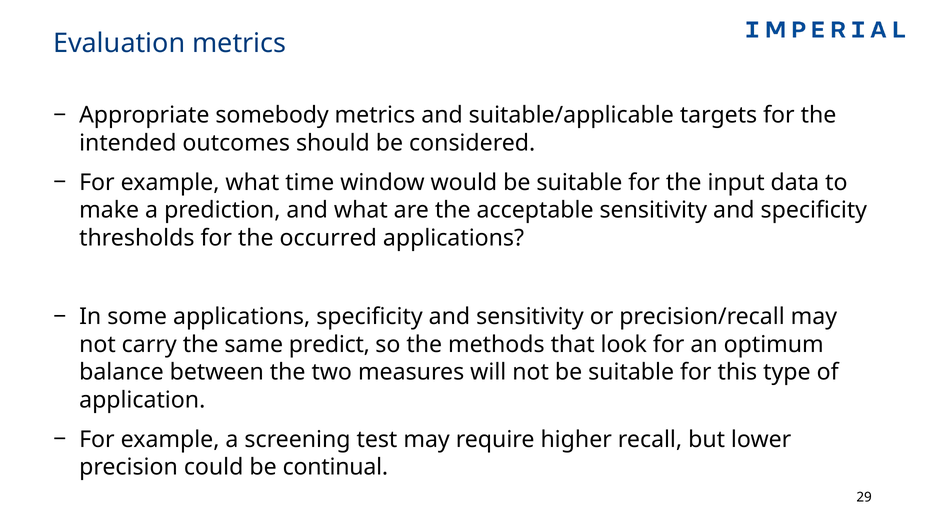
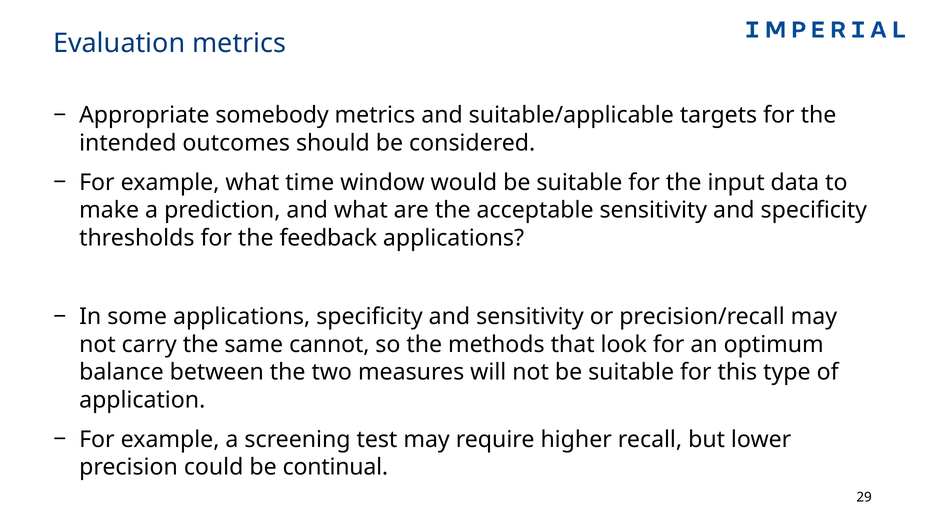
occurred: occurred -> feedback
predict: predict -> cannot
